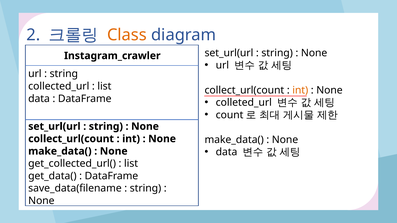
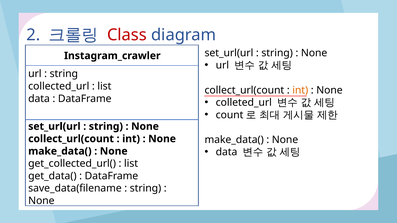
Class colour: orange -> red
